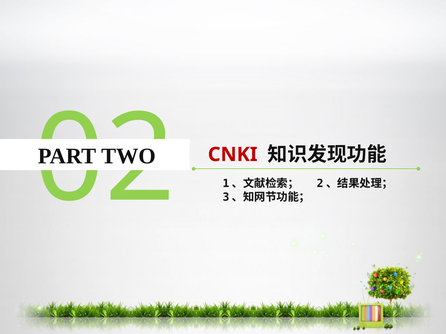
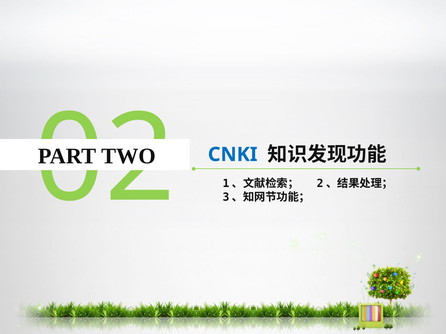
CNKI colour: red -> blue
